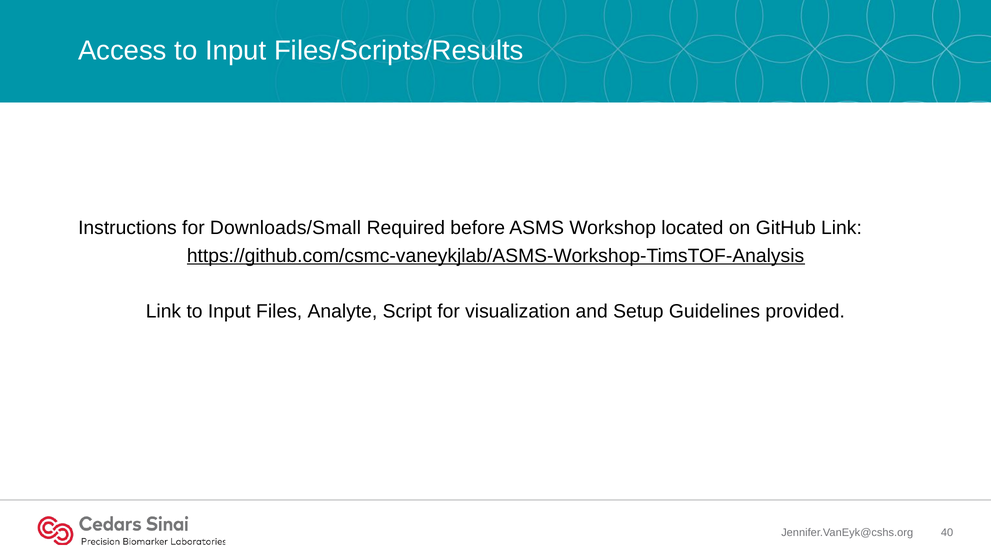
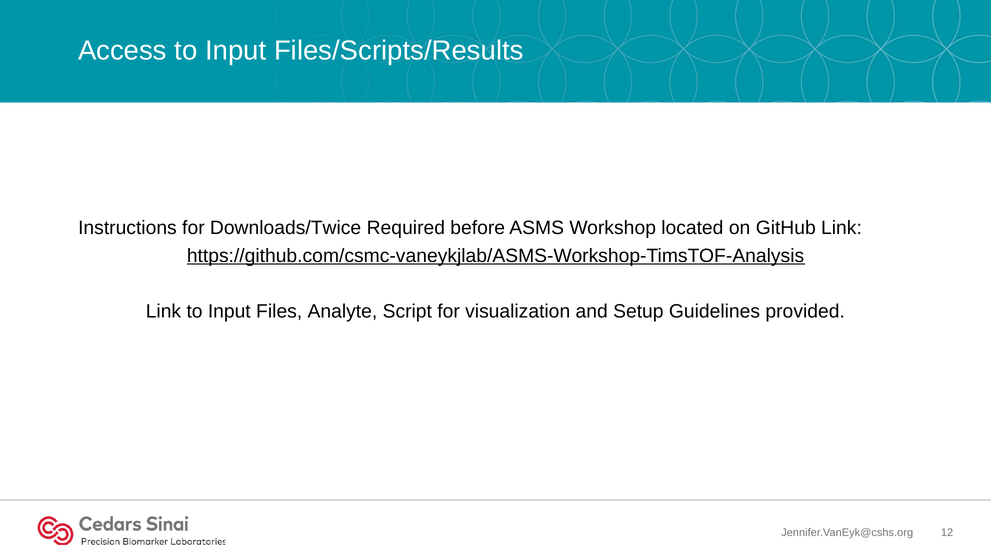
Downloads/Small: Downloads/Small -> Downloads/Twice
40: 40 -> 12
